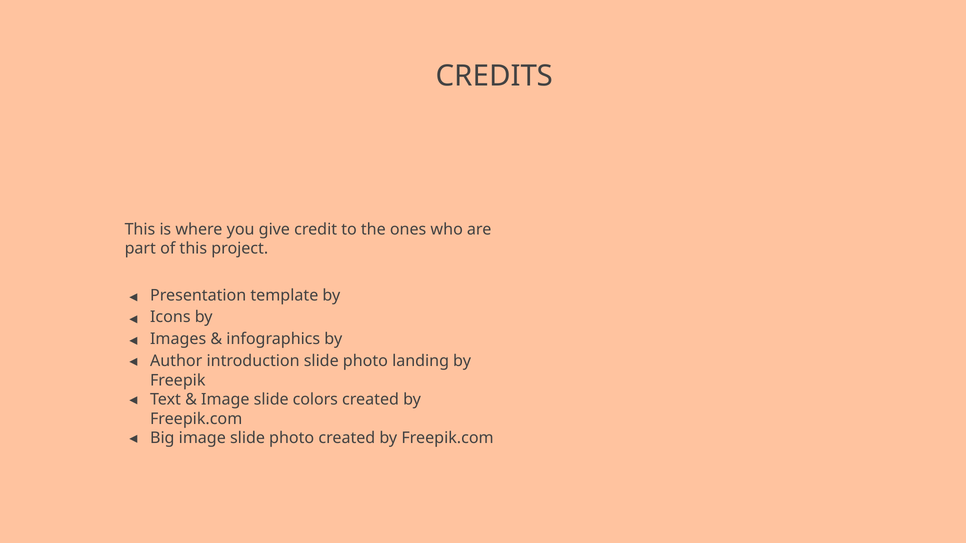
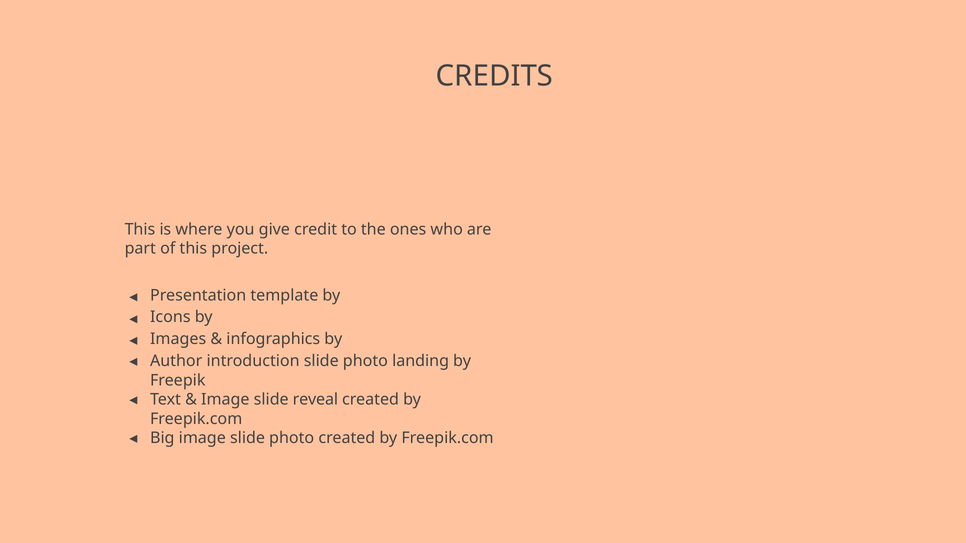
colors: colors -> reveal
